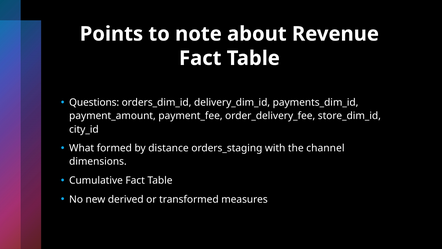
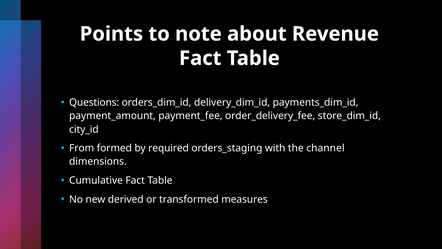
What: What -> From
distance: distance -> required
